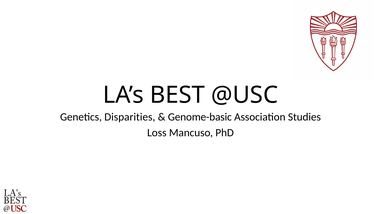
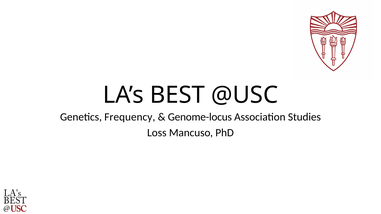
Disparities: Disparities -> Frequency
Genome-basic: Genome-basic -> Genome-locus
